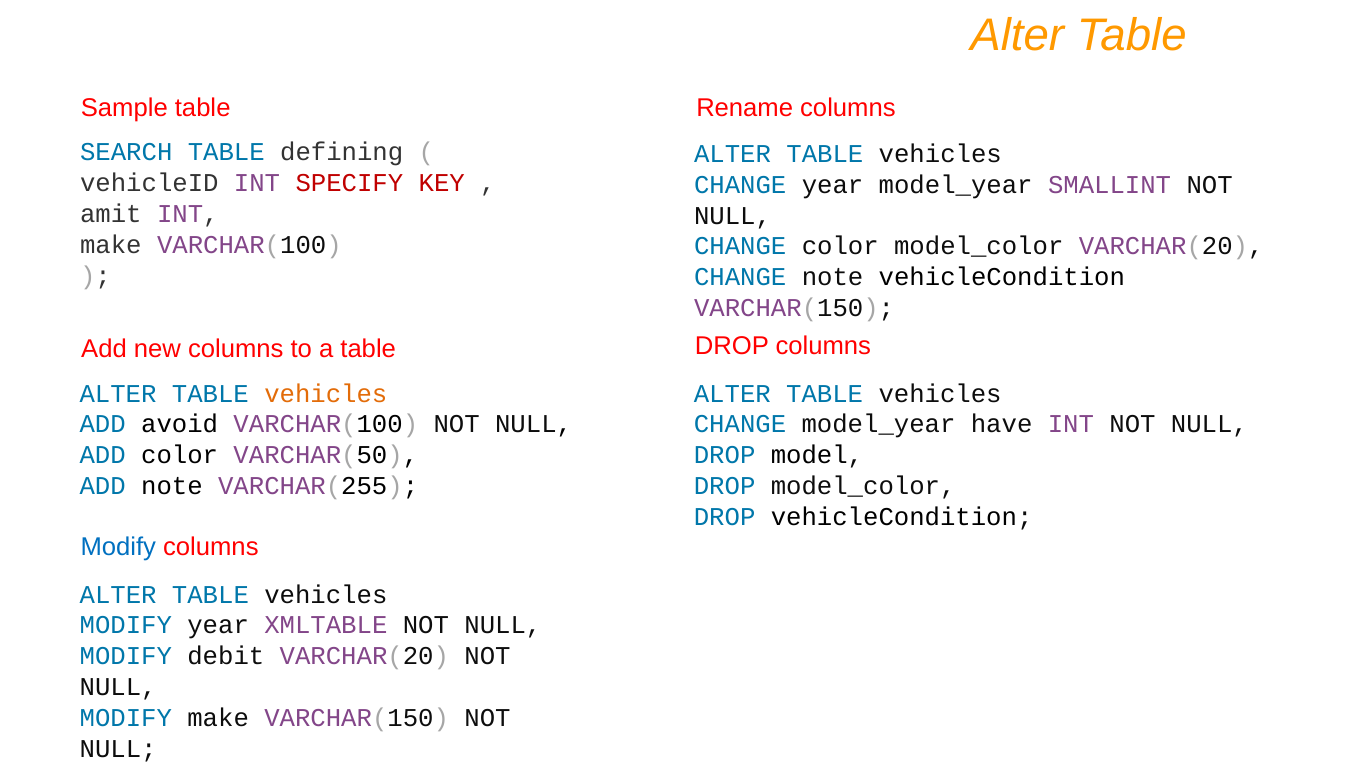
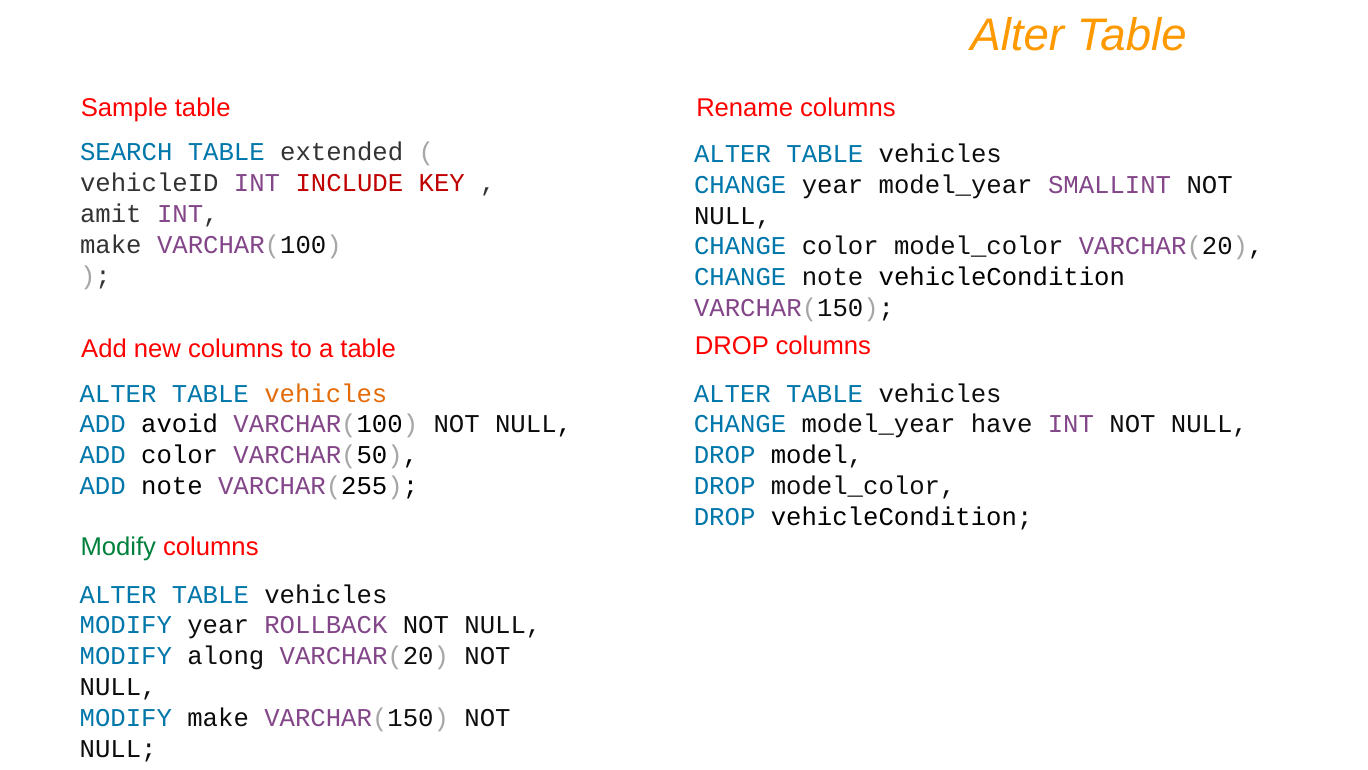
defining: defining -> extended
SPECIFY: SPECIFY -> INCLUDE
Modify at (118, 547) colour: blue -> green
XMLTABLE: XMLTABLE -> ROLLBACK
debit: debit -> along
